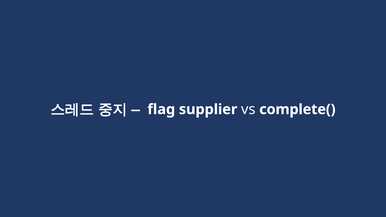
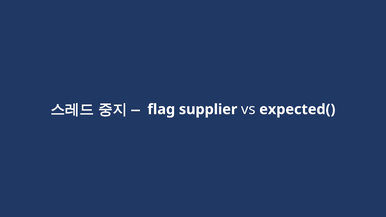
complete(: complete( -> expected(
